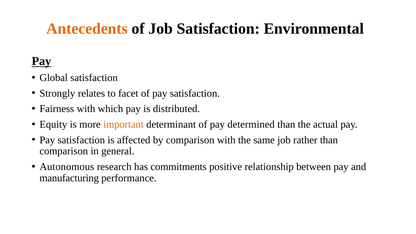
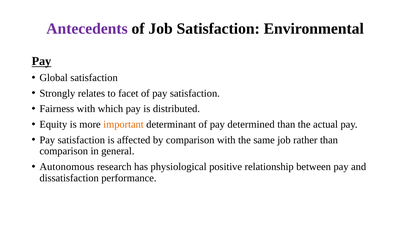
Antecedents colour: orange -> purple
commitments: commitments -> physiological
manufacturing: manufacturing -> dissatisfaction
